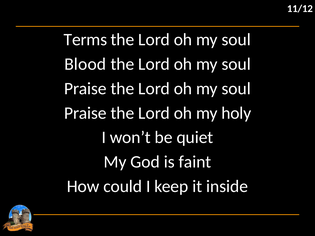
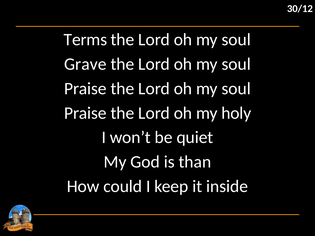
11/12: 11/12 -> 30/12
Blood: Blood -> Grave
faint: faint -> than
